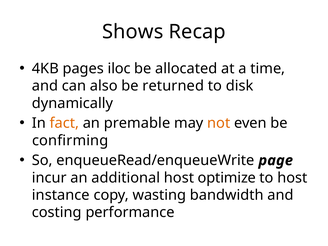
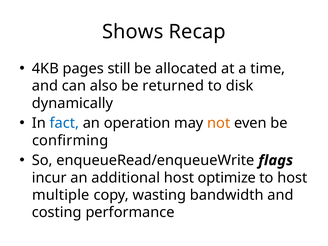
iloc: iloc -> still
fact colour: orange -> blue
premable: premable -> operation
page: page -> flags
instance: instance -> multiple
